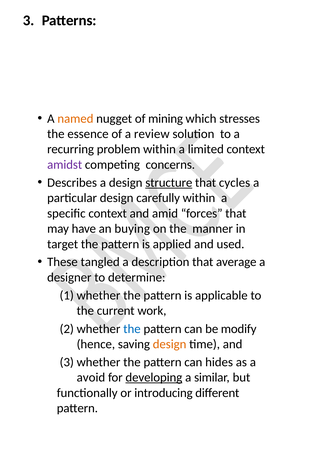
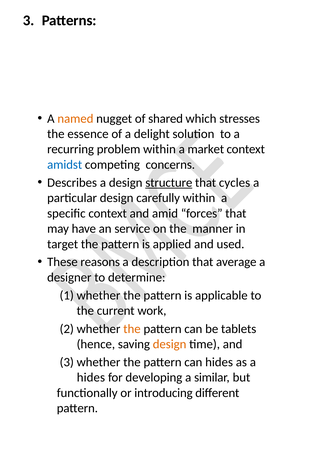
mining: mining -> shared
review: review -> delight
limited: limited -> market
amidst colour: purple -> blue
buying: buying -> service
tangled: tangled -> reasons
the at (132, 329) colour: blue -> orange
modify: modify -> tablets
avoid at (91, 377): avoid -> hides
developing underline: present -> none
